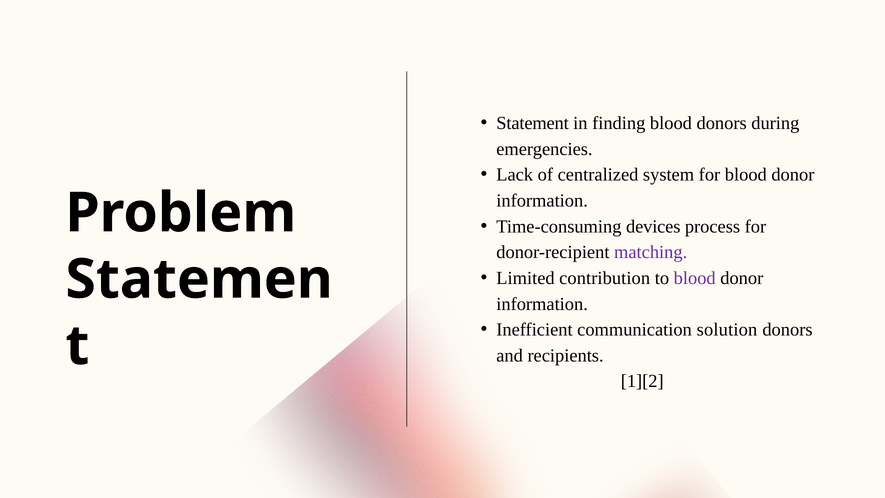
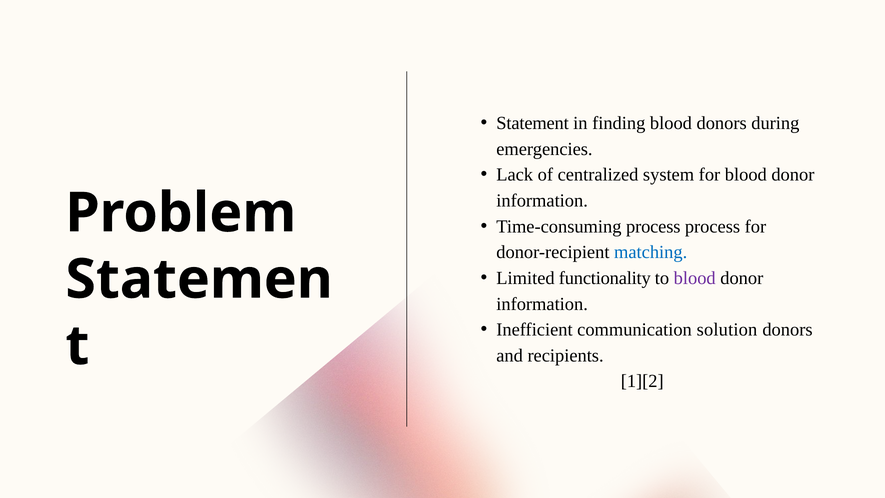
Time-consuming devices: devices -> process
matching colour: purple -> blue
contribution: contribution -> functionality
